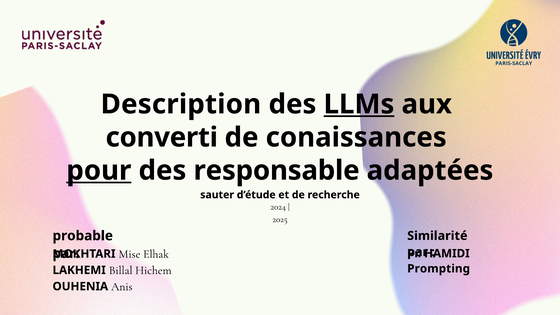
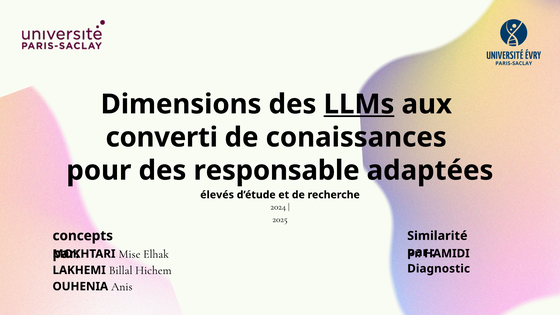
Description: Description -> Dimensions
pour underline: present -> none
sauter: sauter -> élevés
probable: probable -> concepts
Prompting: Prompting -> Diagnostic
